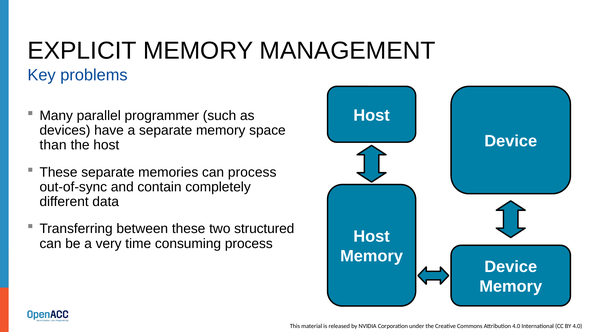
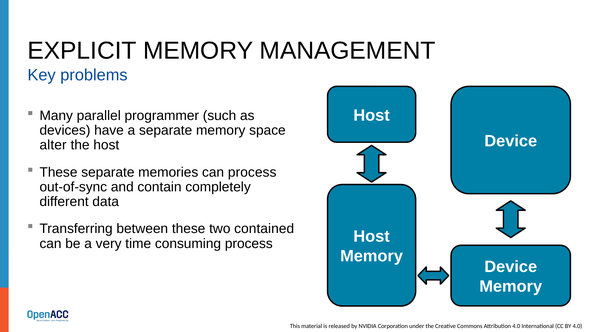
than: than -> alter
structured: structured -> contained
